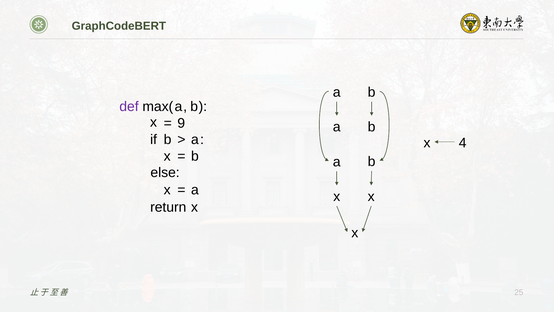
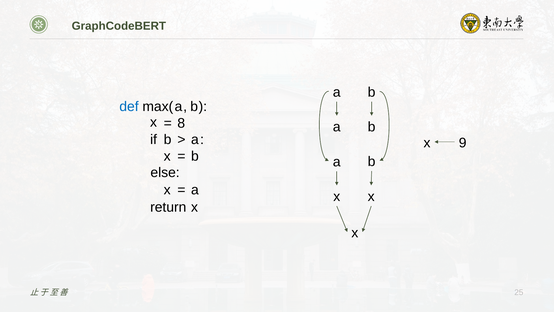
def colour: purple -> blue
9: 9 -> 8
4: 4 -> 9
